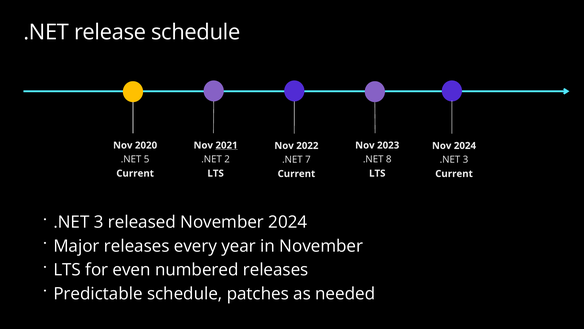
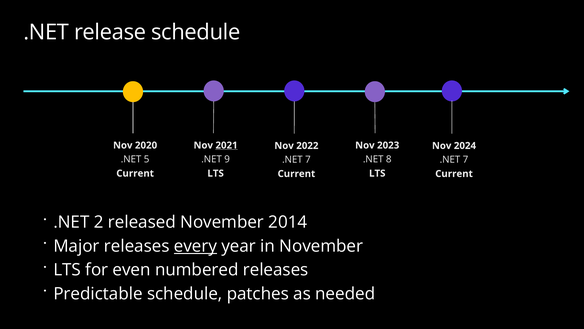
2: 2 -> 9
3 at (466, 160): 3 -> 7
3 at (99, 222): 3 -> 2
November 2024: 2024 -> 2014
every underline: none -> present
